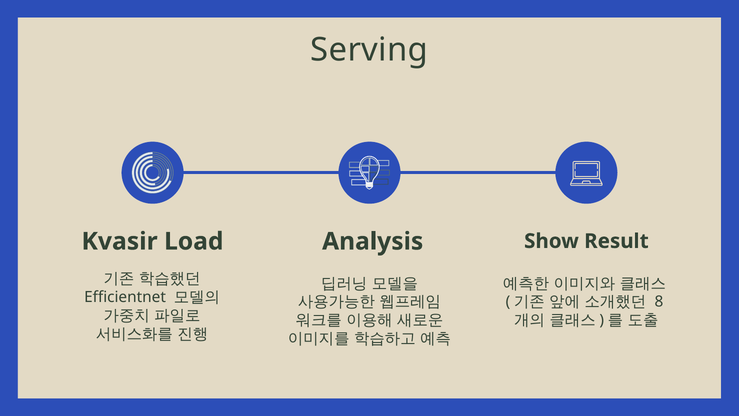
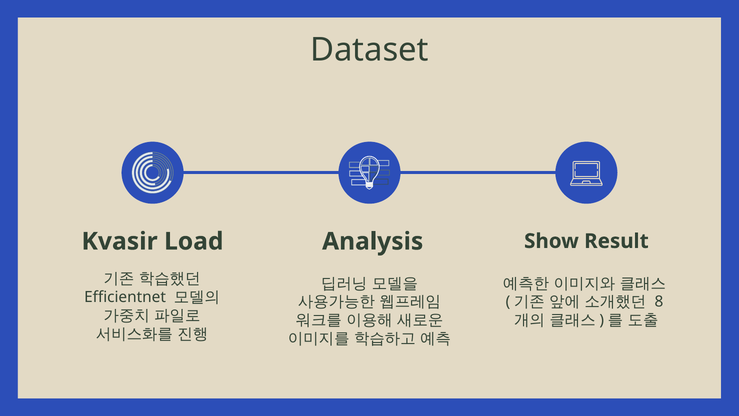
Serving: Serving -> Dataset
